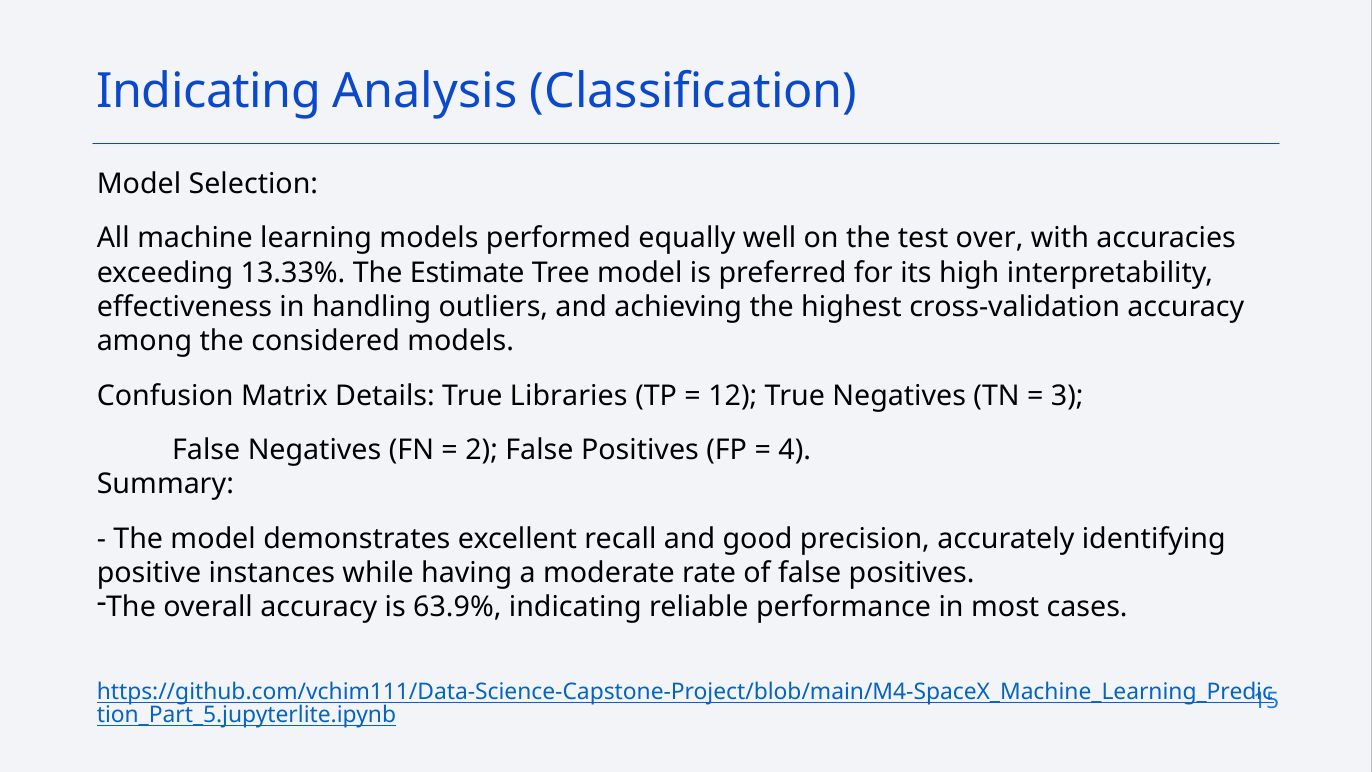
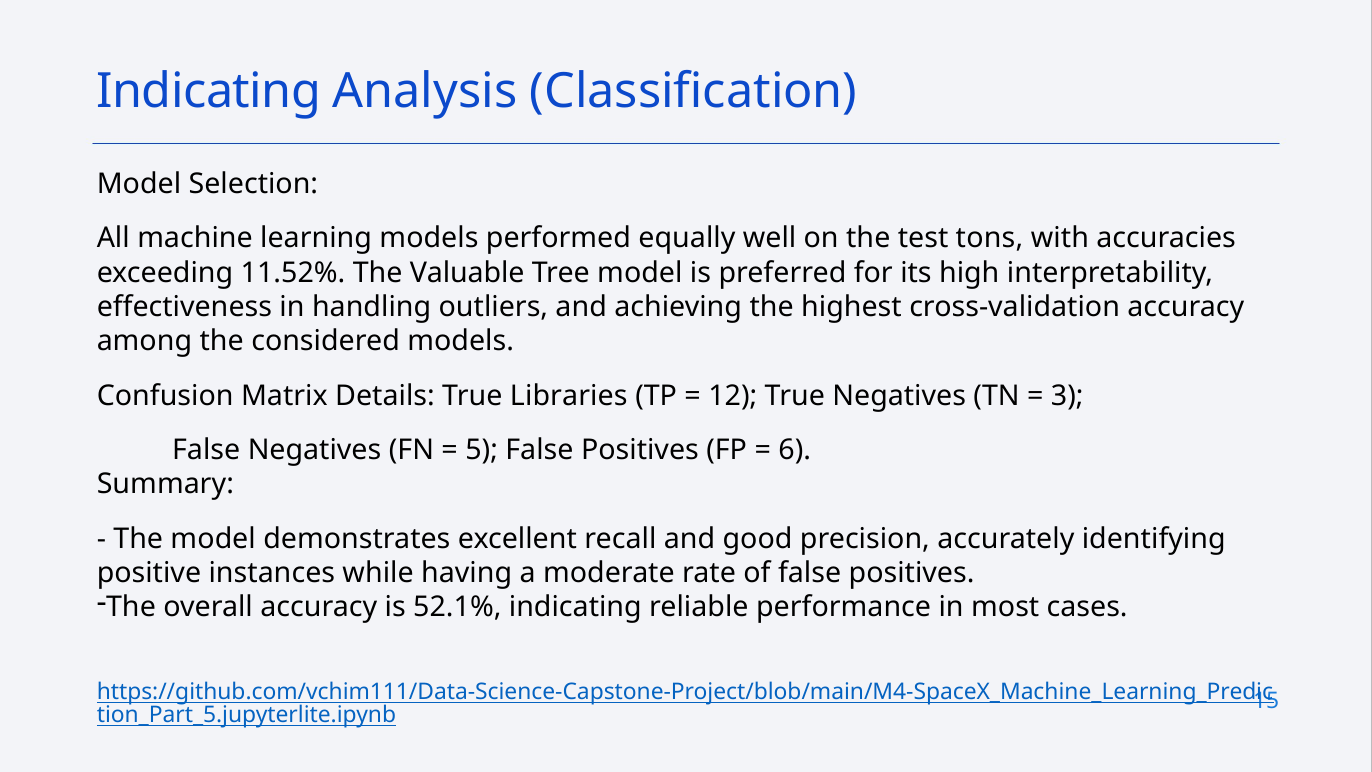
over: over -> tons
13.33%: 13.33% -> 11.52%
Estimate: Estimate -> Valuable
2: 2 -> 5
4: 4 -> 6
63.9%: 63.9% -> 52.1%
